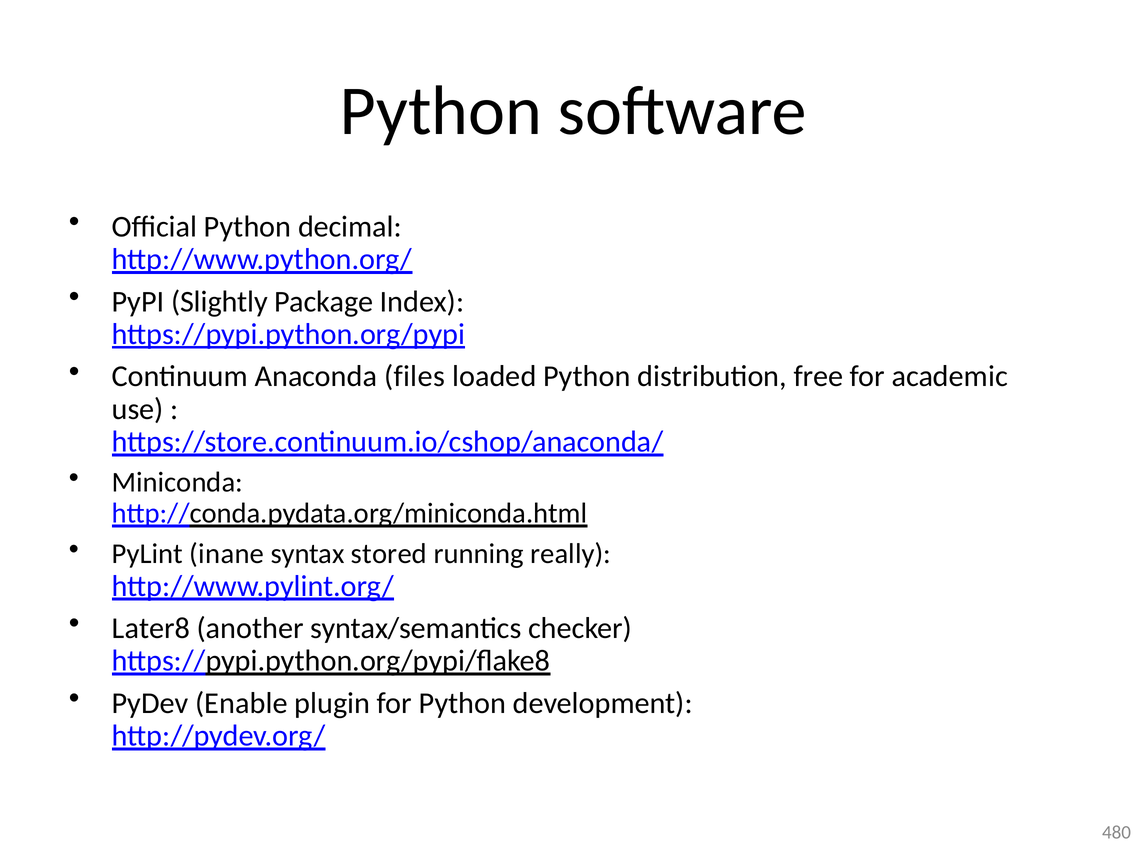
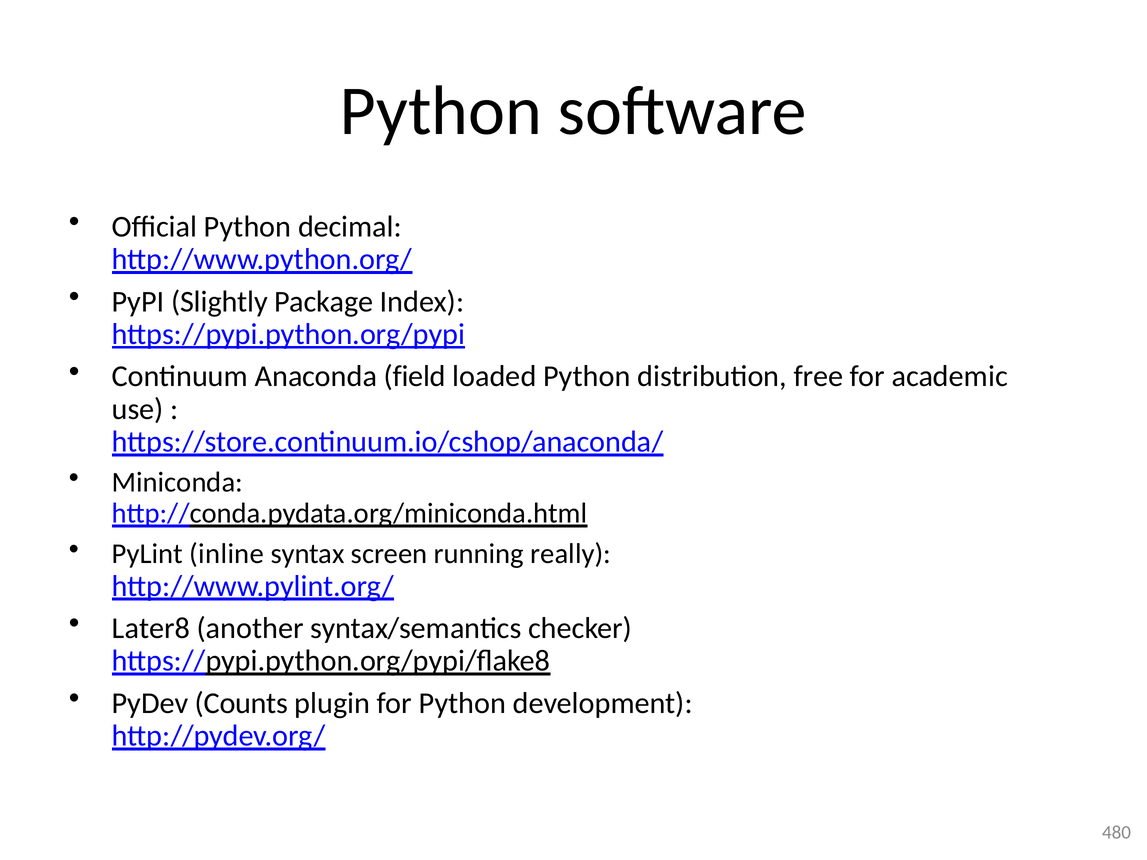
files: files -> field
inane: inane -> inline
stored: stored -> screen
Enable: Enable -> Counts
